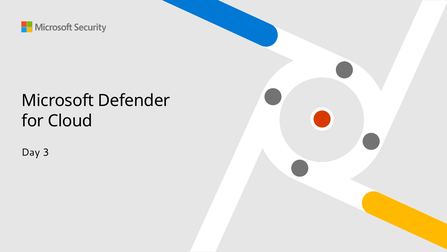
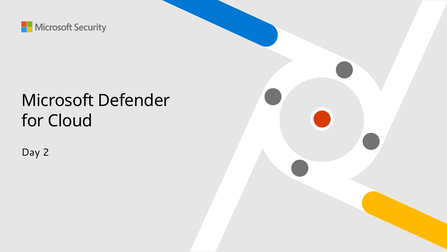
3: 3 -> 2
